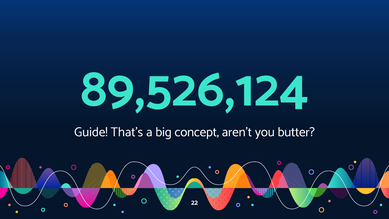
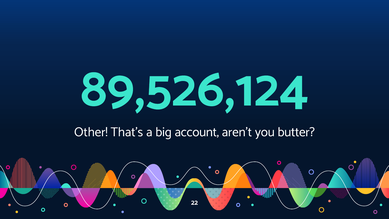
Guide: Guide -> Other
concept: concept -> account
